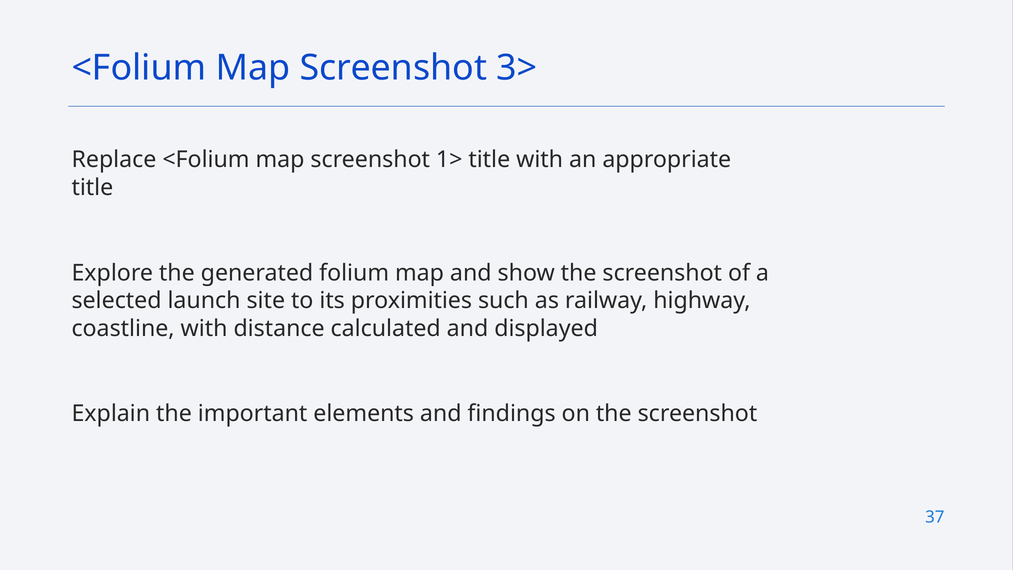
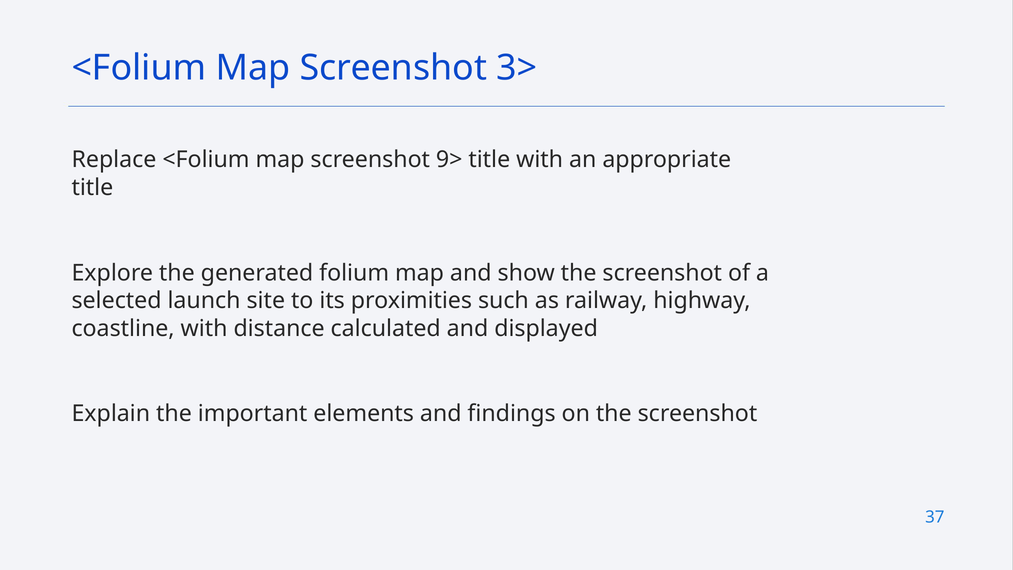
1>: 1> -> 9>
